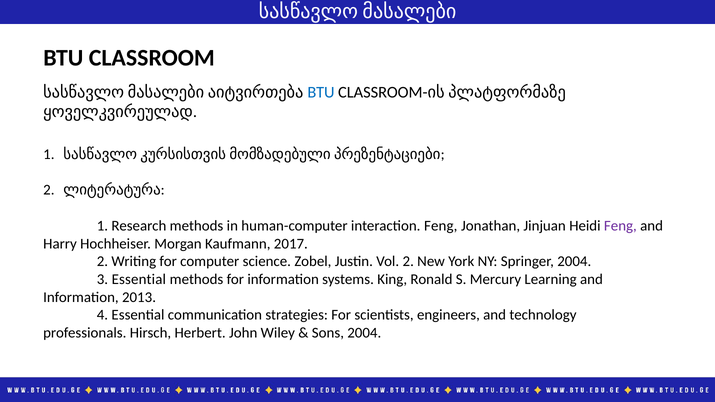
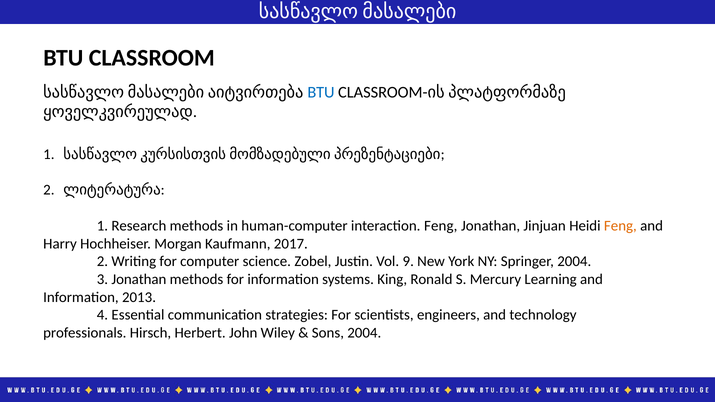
Feng at (620, 226) colour: purple -> orange
Vol 2: 2 -> 9
3 Essential: Essential -> Jonathan
